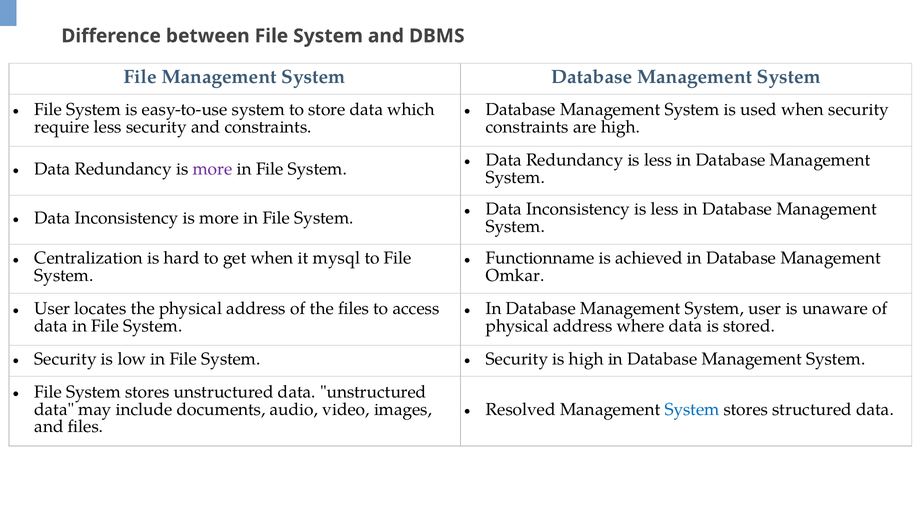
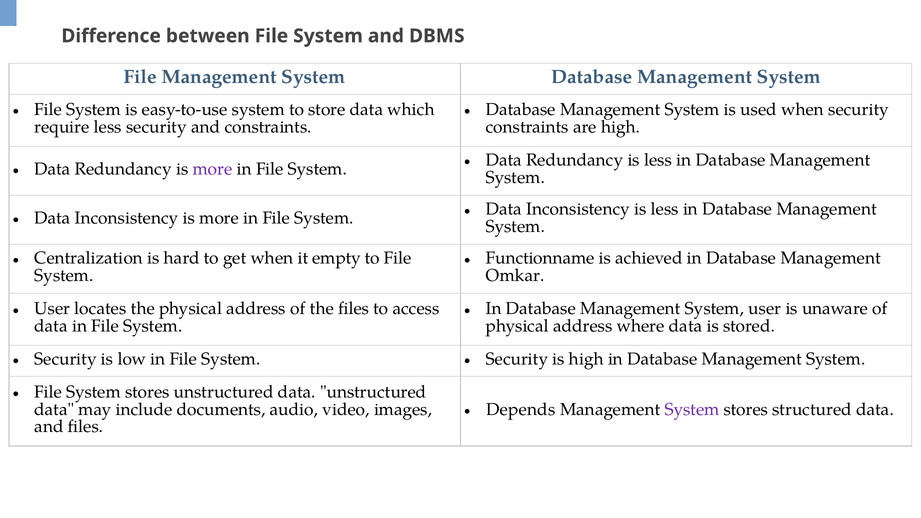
mysql: mysql -> empty
Resolved: Resolved -> Depends
System at (692, 409) colour: blue -> purple
